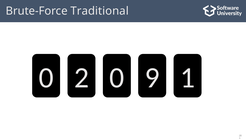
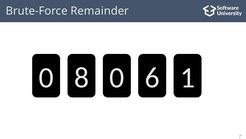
Traditional: Traditional -> Remainder
2: 2 -> 8
9: 9 -> 6
